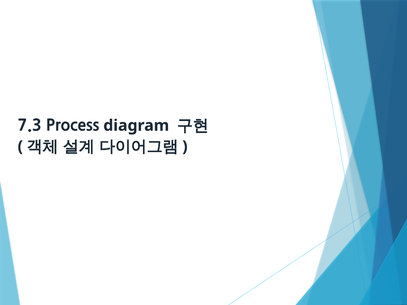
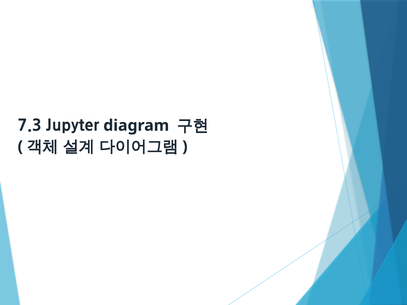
Process: Process -> Jupyter
